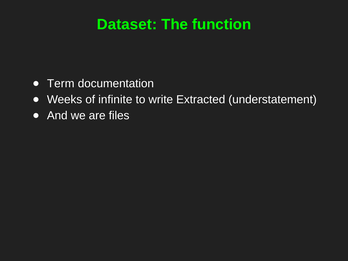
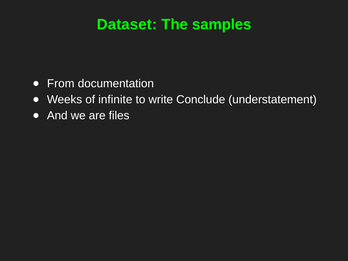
function: function -> samples
Term: Term -> From
Extracted: Extracted -> Conclude
